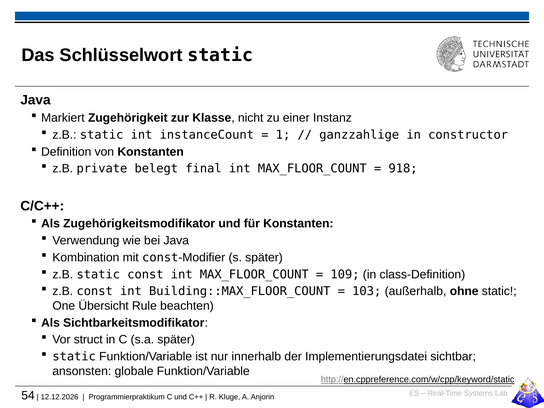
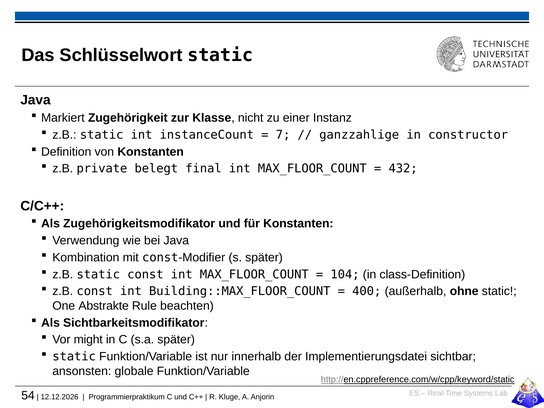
1: 1 -> 7
918: 918 -> 432
109: 109 -> 104
103: 103 -> 400
Übersicht: Übersicht -> Abstrakte
struct: struct -> might
